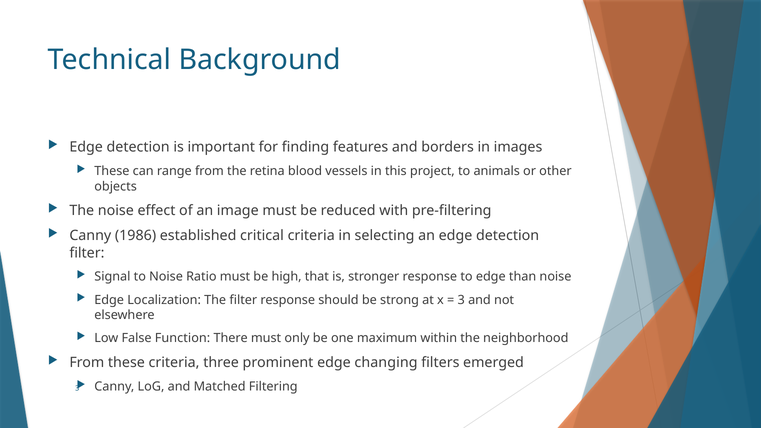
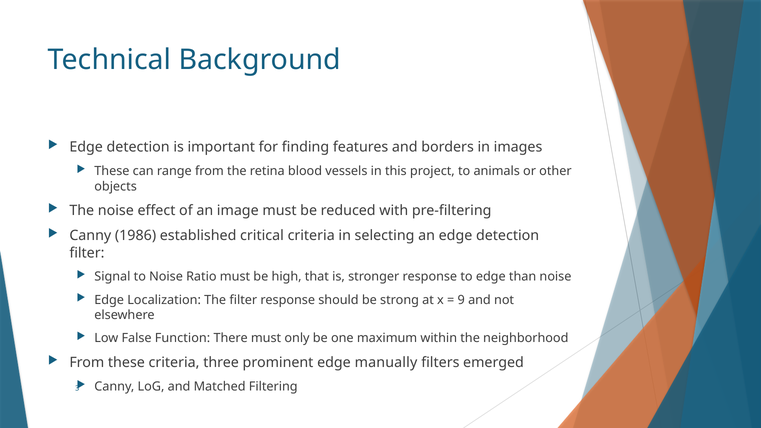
3 at (461, 300): 3 -> 9
changing: changing -> manually
